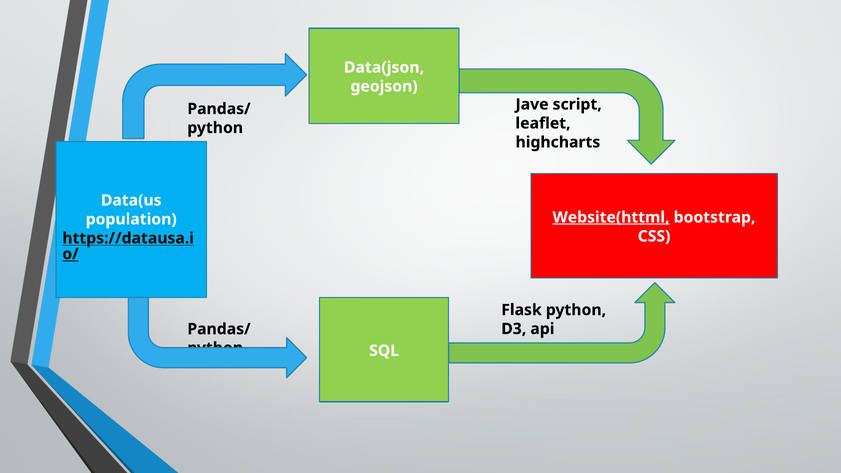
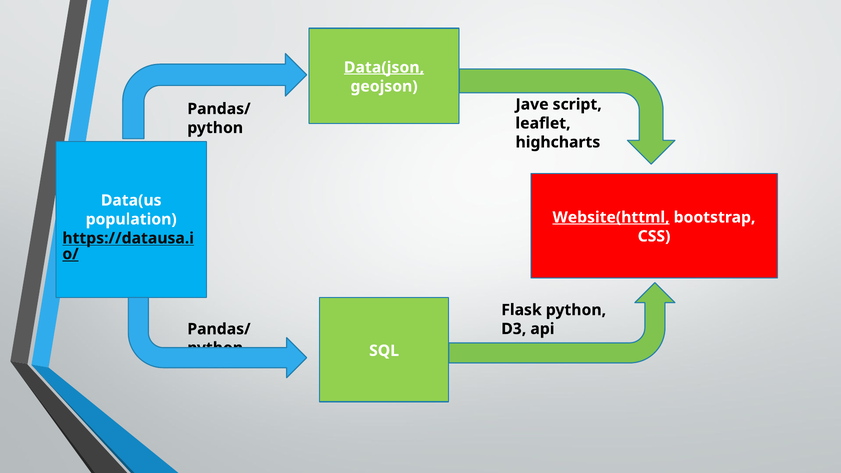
Data(json underline: none -> present
